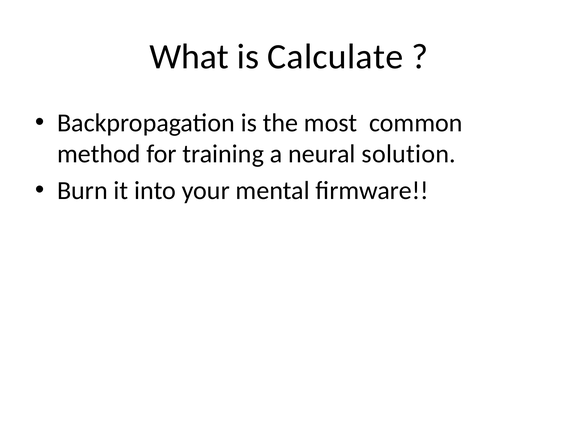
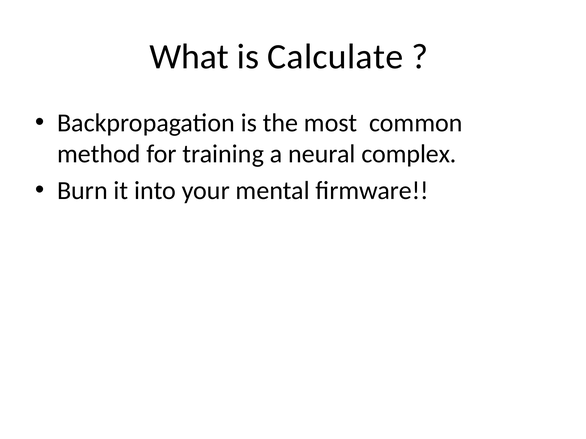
solution: solution -> complex
